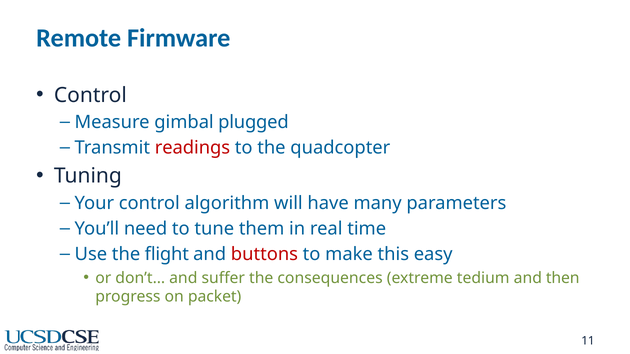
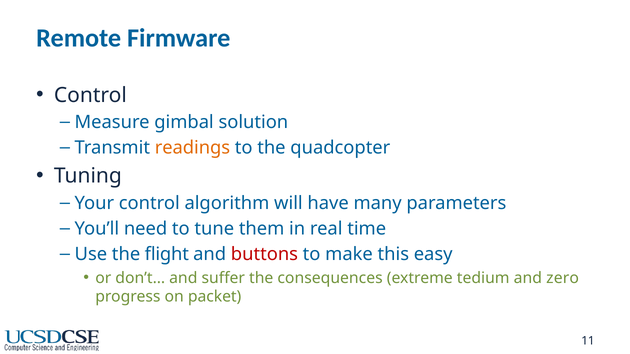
plugged: plugged -> solution
readings colour: red -> orange
then: then -> zero
